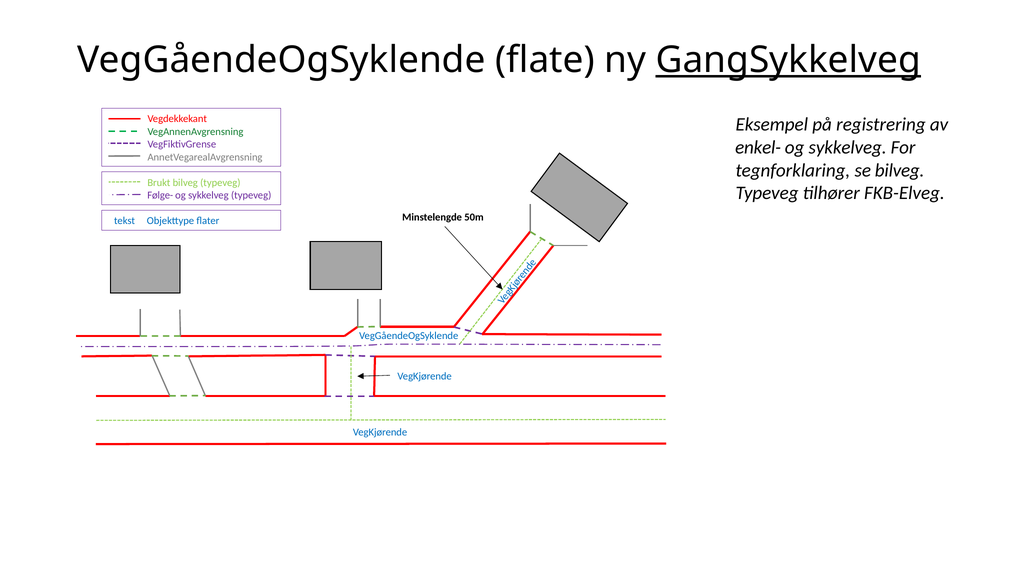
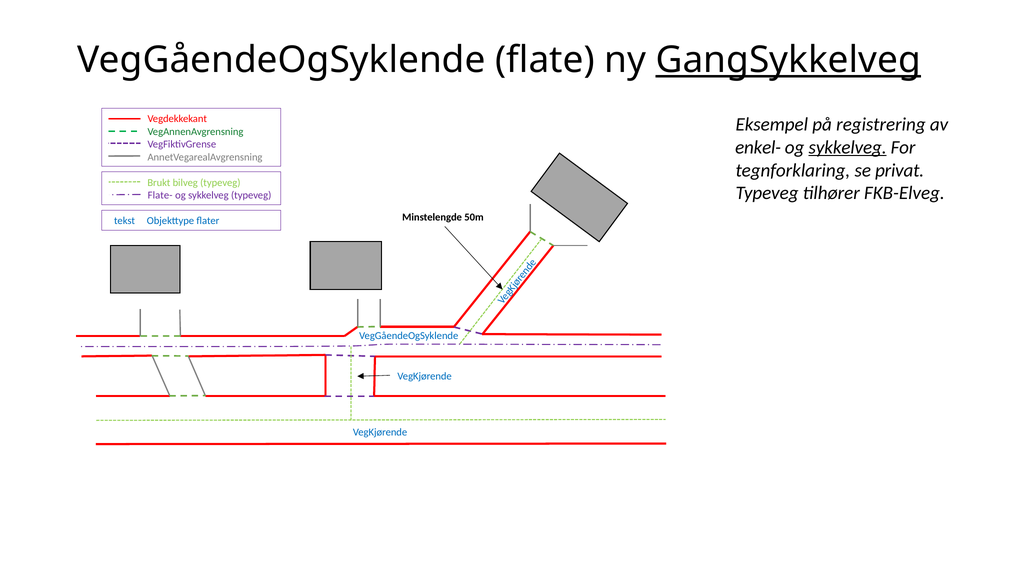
sykkelveg at (848, 148) underline: none -> present
se bilveg: bilveg -> privat
Følge-: Følge- -> Flate-
